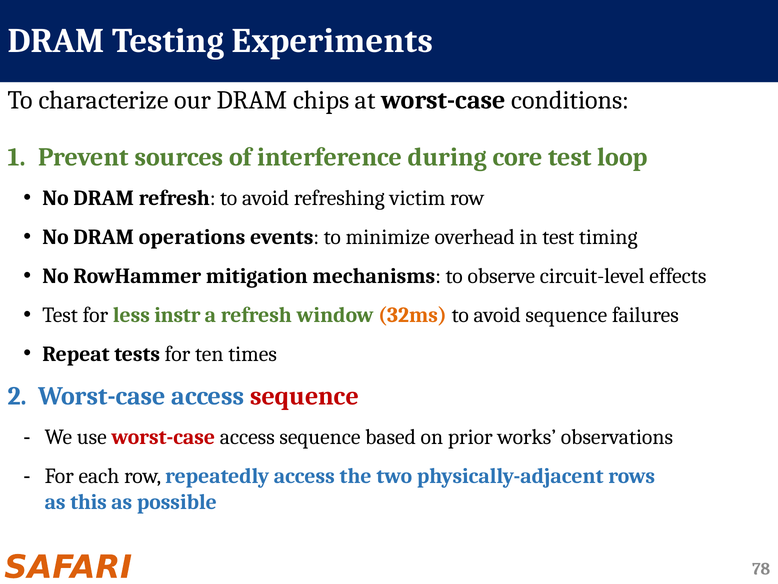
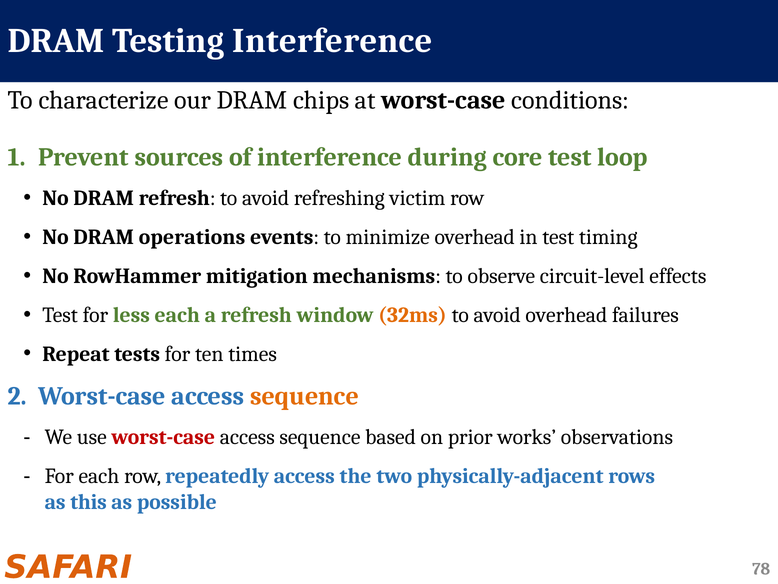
Testing Experiments: Experiments -> Interference
less instr: instr -> each
avoid sequence: sequence -> overhead
sequence at (304, 396) colour: red -> orange
